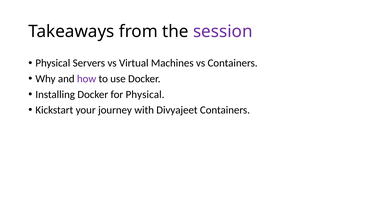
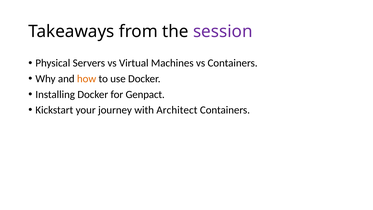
how colour: purple -> orange
for Physical: Physical -> Genpact
Divyajeet: Divyajeet -> Architect
